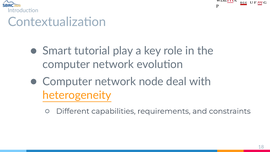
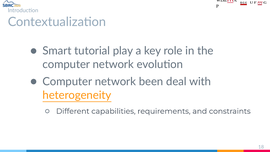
node: node -> been
